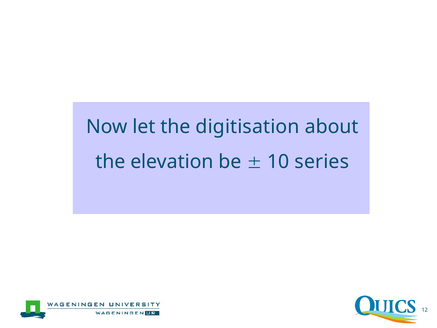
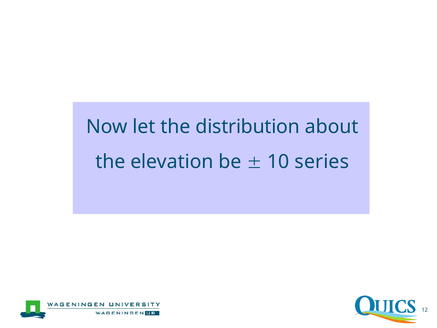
digitisation: digitisation -> distribution
